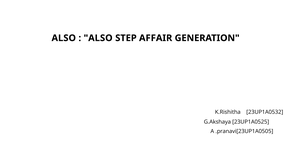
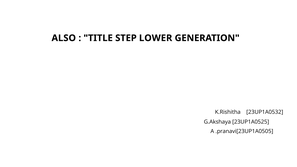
ALSO at (98, 38): ALSO -> TITLE
AFFAIR: AFFAIR -> LOWER
